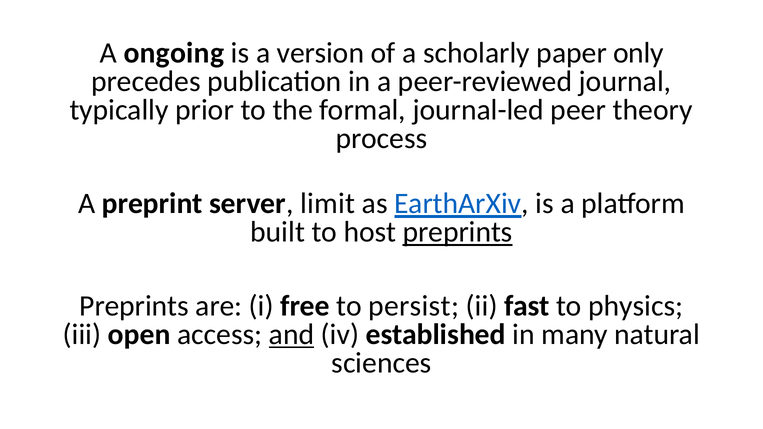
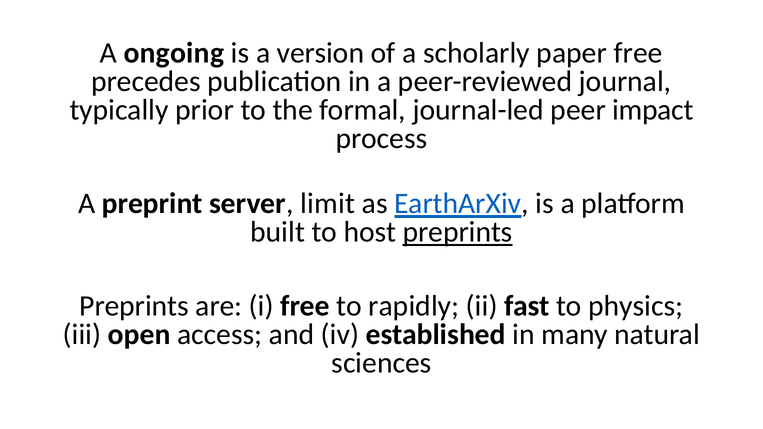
paper only: only -> free
theory: theory -> impact
persist: persist -> rapidly
and underline: present -> none
